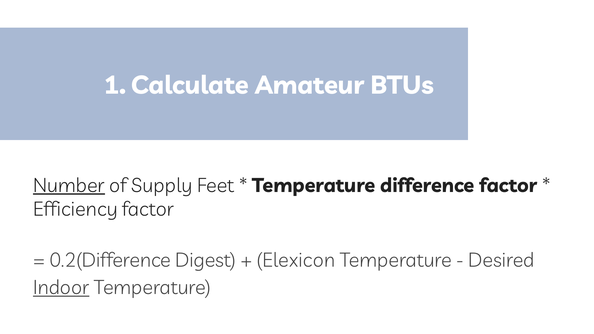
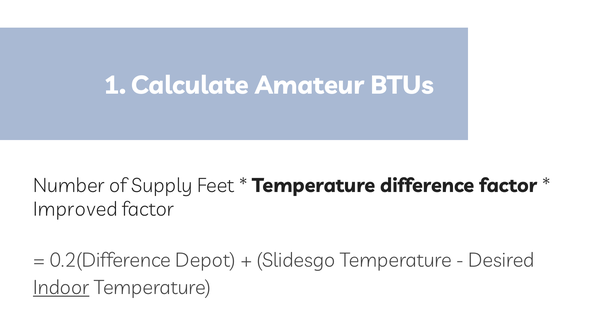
Number underline: present -> none
Efficiency: Efficiency -> Improved
Digest: Digest -> Depot
Elexicon: Elexicon -> Slidesgo
